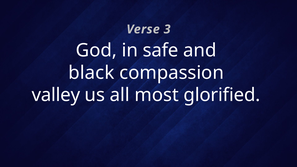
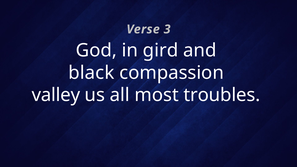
safe: safe -> gird
glorified: glorified -> troubles
